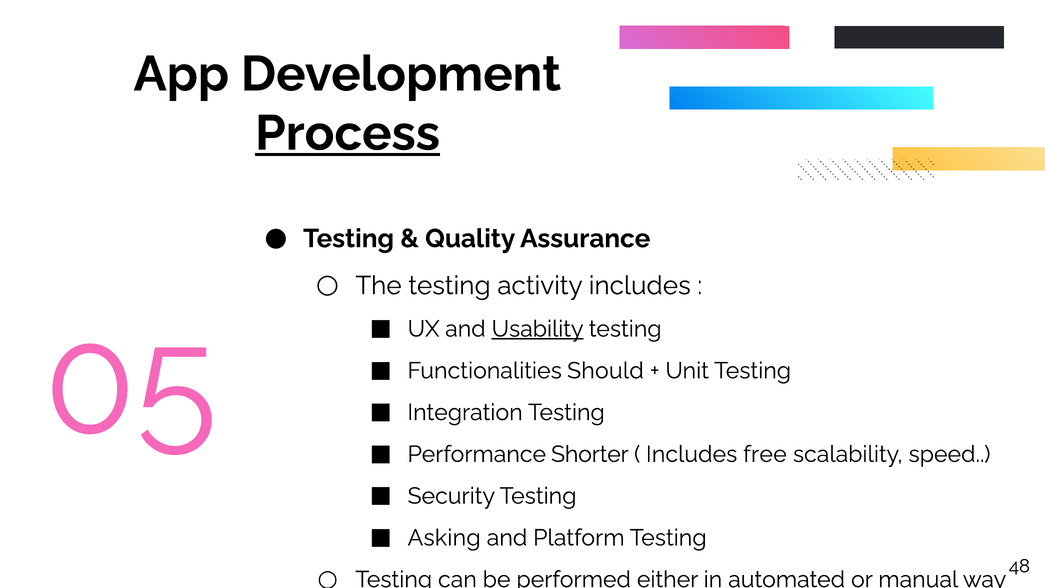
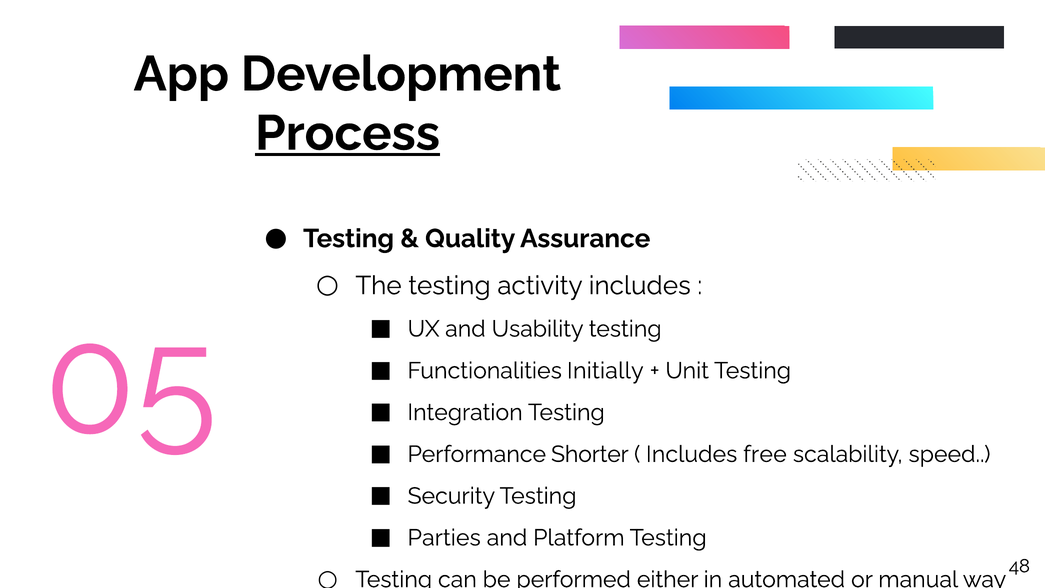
Usability underline: present -> none
Should: Should -> Initially
Asking: Asking -> Parties
